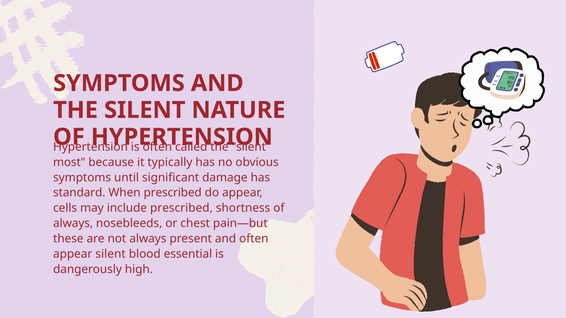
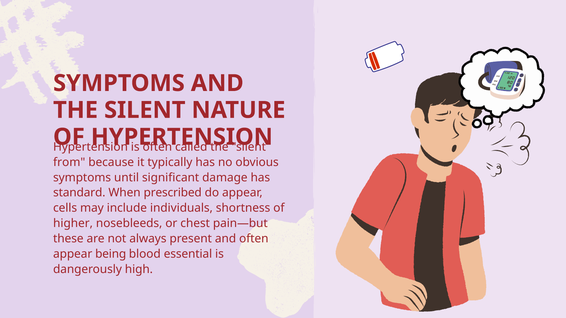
most: most -> from
include prescribed: prescribed -> individuals
always at (73, 224): always -> higher
appear silent: silent -> being
